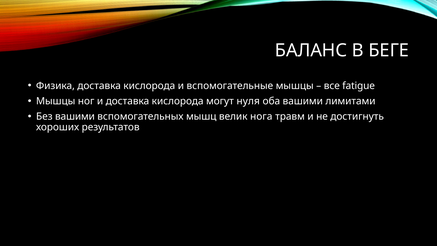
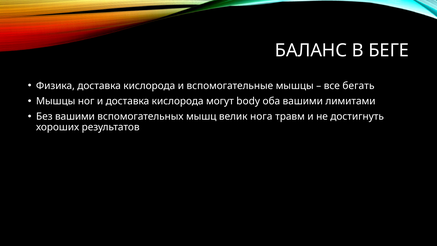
fatigue: fatigue -> бегать
нуля: нуля -> body
